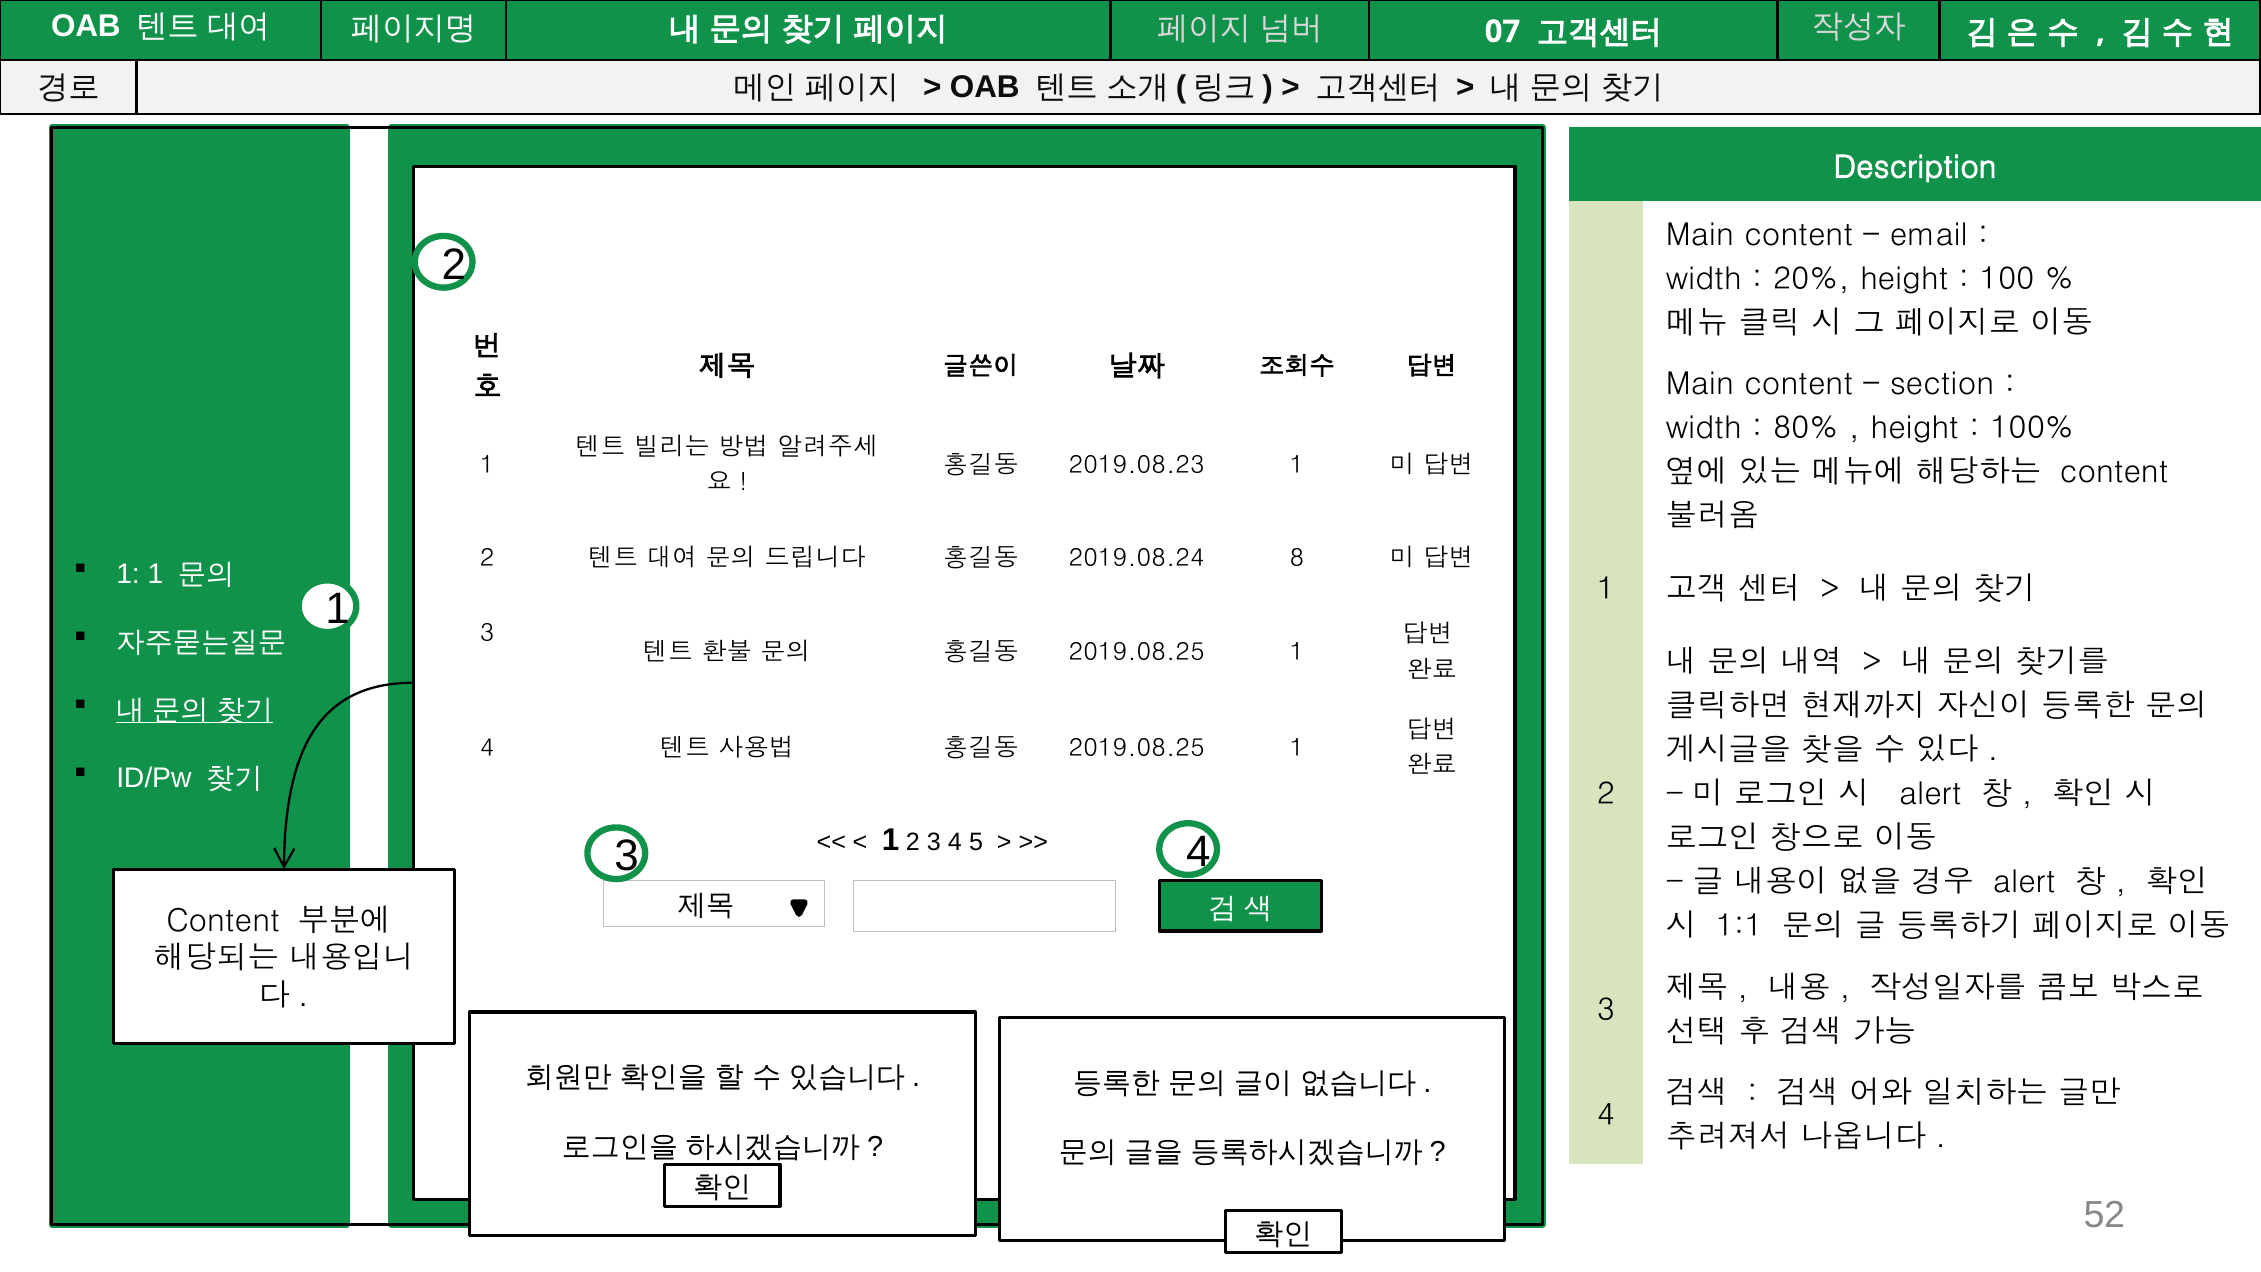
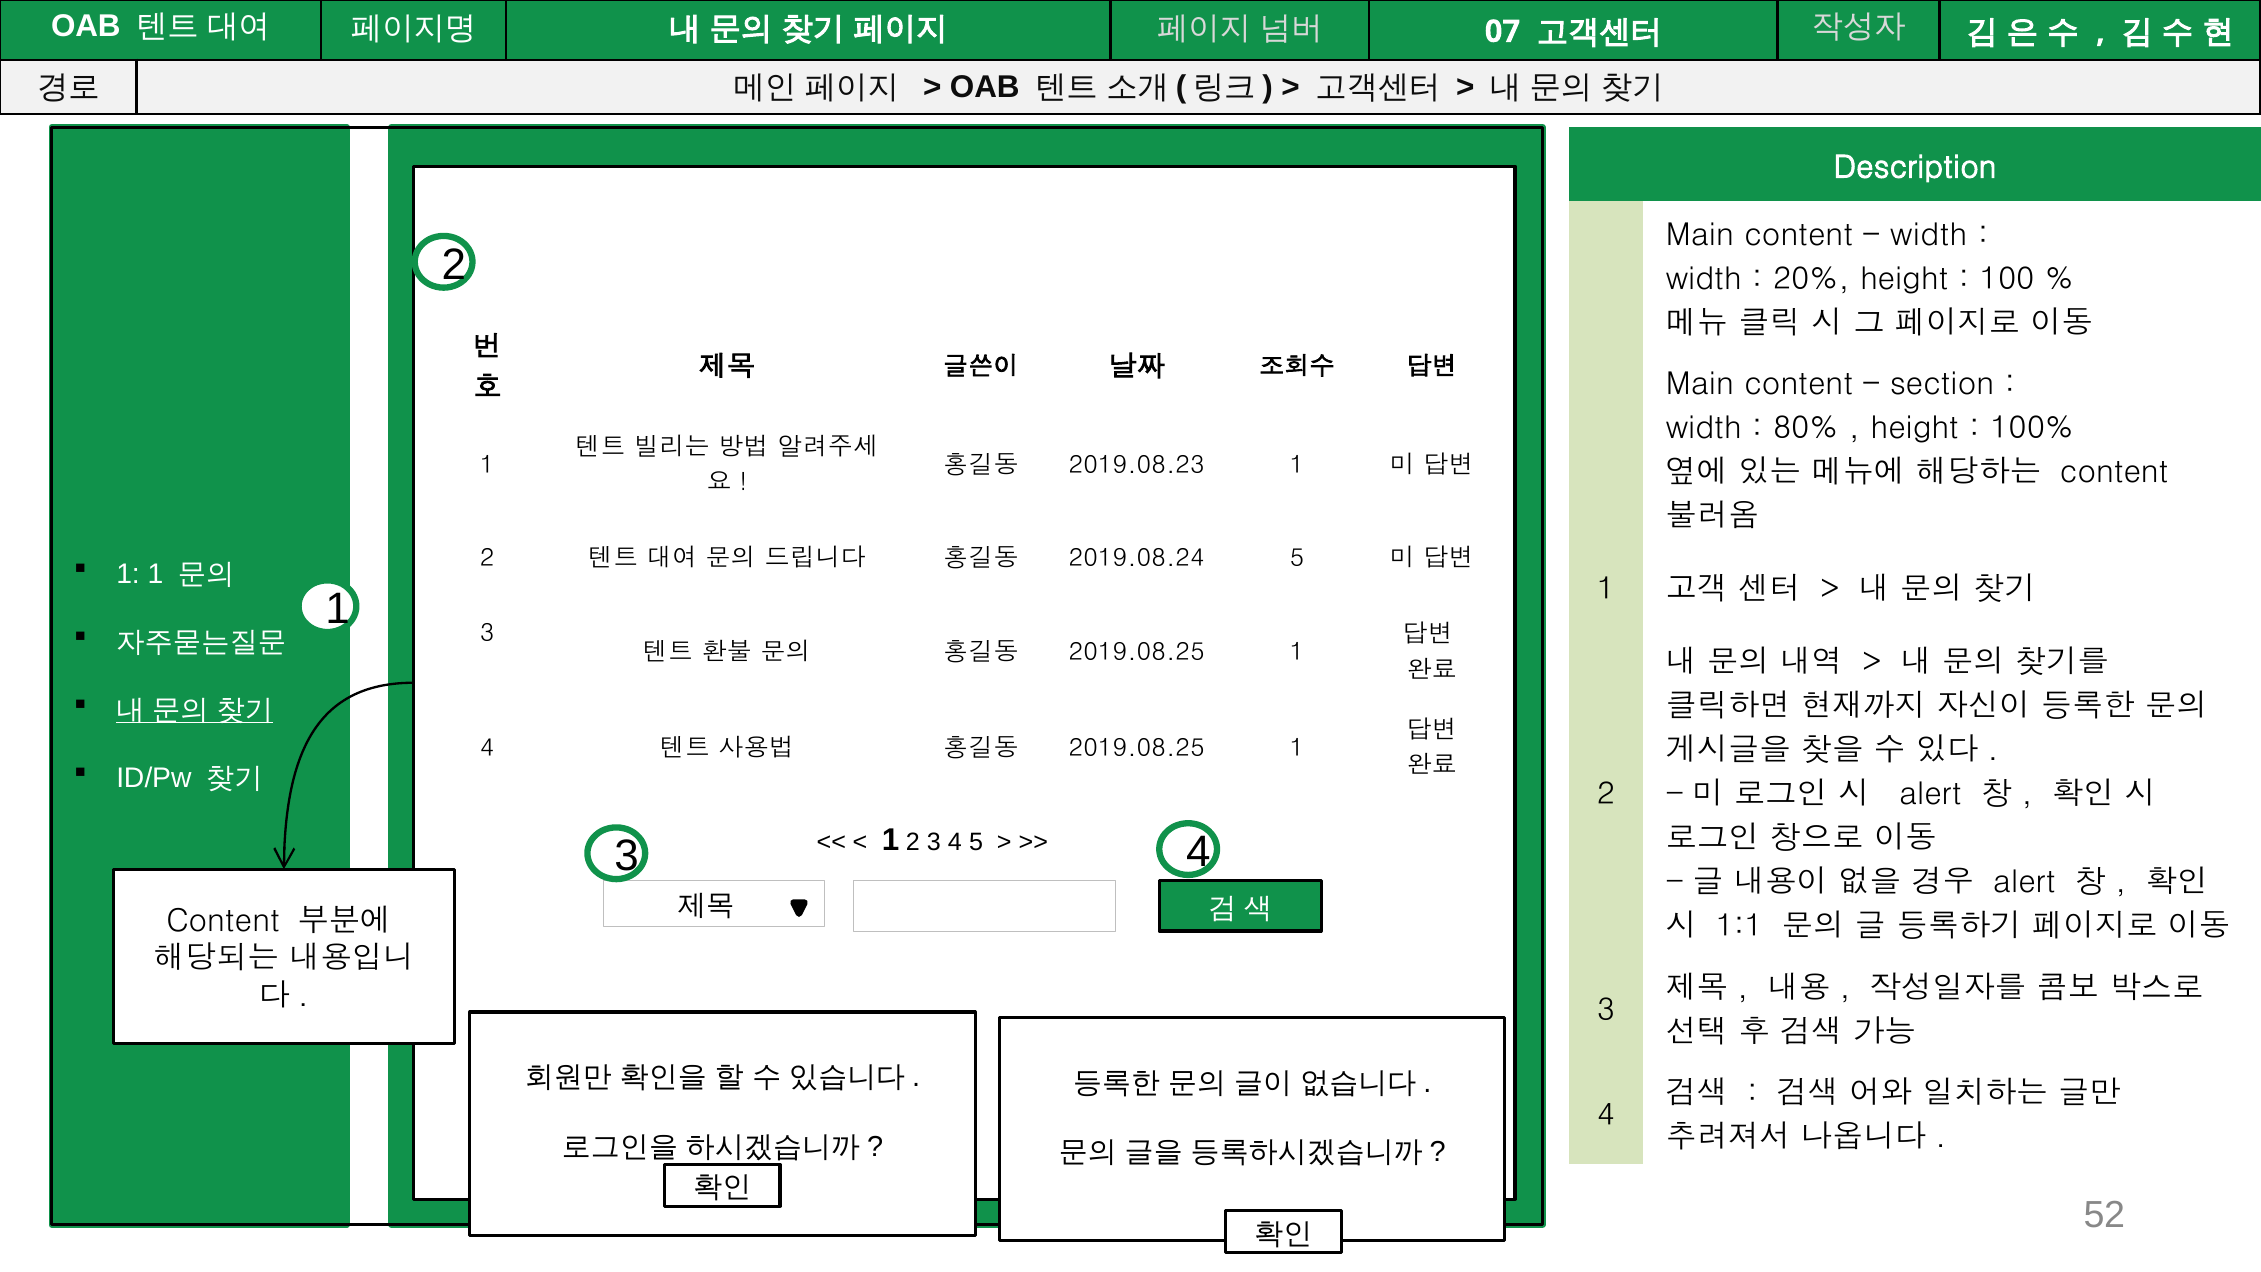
email at (1929, 235): email -> width
2019.08.24 8: 8 -> 5
